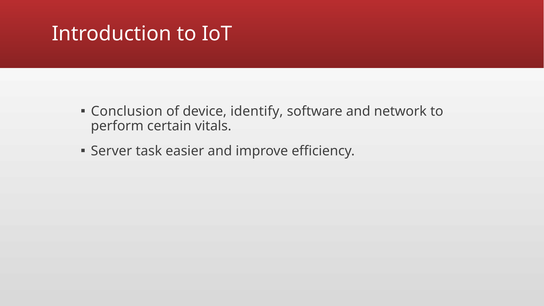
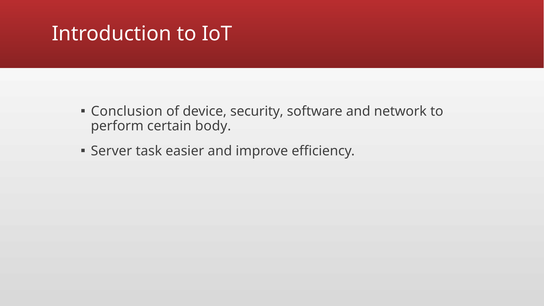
identify: identify -> security
vitals: vitals -> body
